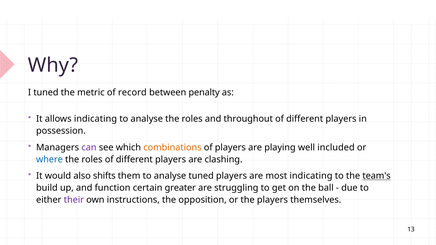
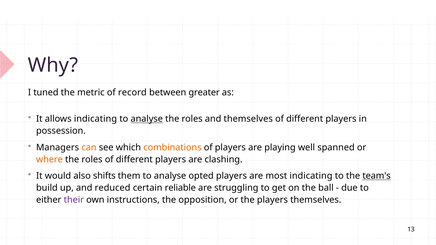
penalty: penalty -> greater
analyse at (147, 119) underline: none -> present
and throughout: throughout -> themselves
can colour: purple -> orange
included: included -> spanned
where colour: blue -> orange
analyse tuned: tuned -> opted
function: function -> reduced
greater: greater -> reliable
